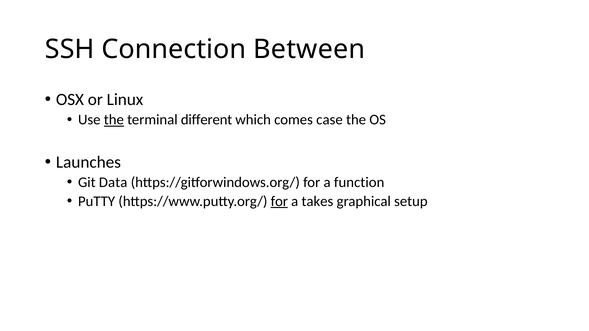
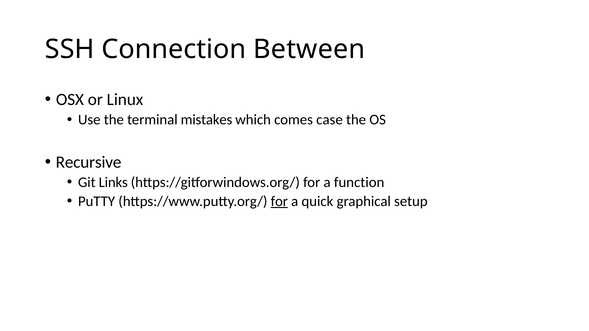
the at (114, 120) underline: present -> none
different: different -> mistakes
Launches: Launches -> Recursive
Data: Data -> Links
takes: takes -> quick
